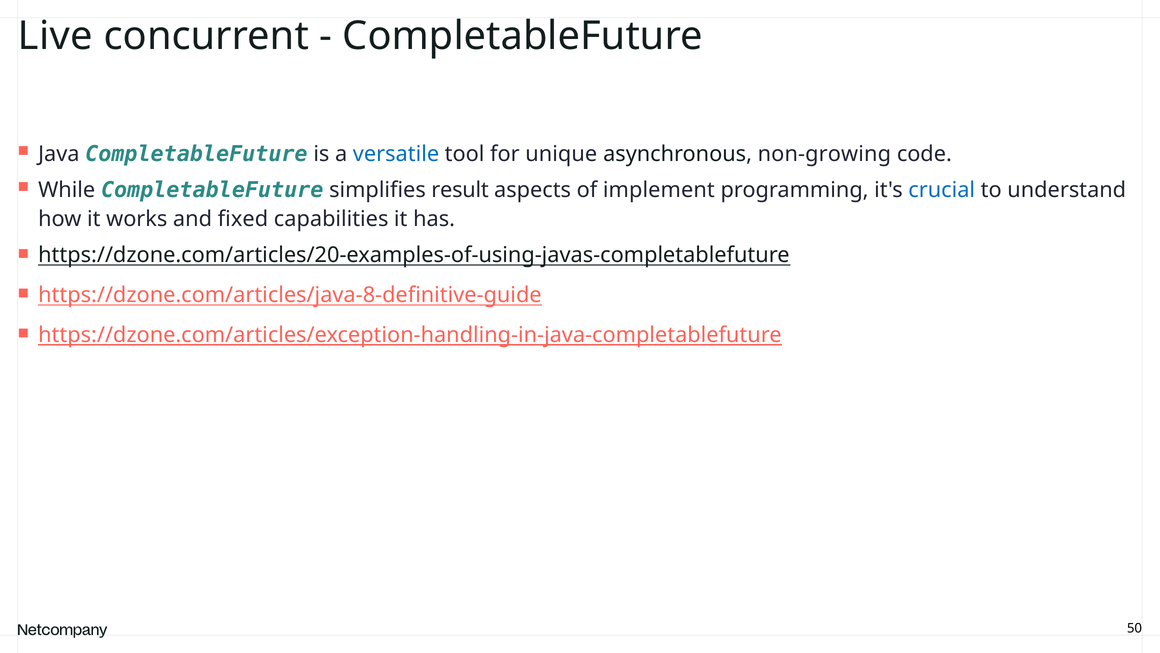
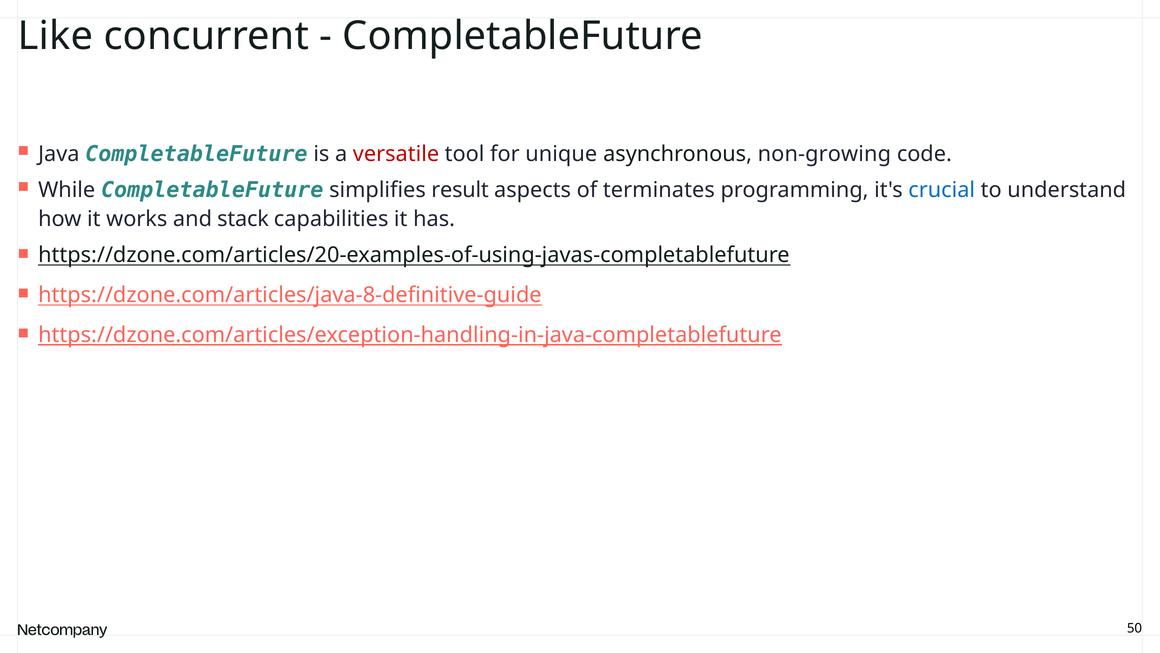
Live: Live -> Like
versatile colour: blue -> red
implement: implement -> terminates
fixed: fixed -> stack
